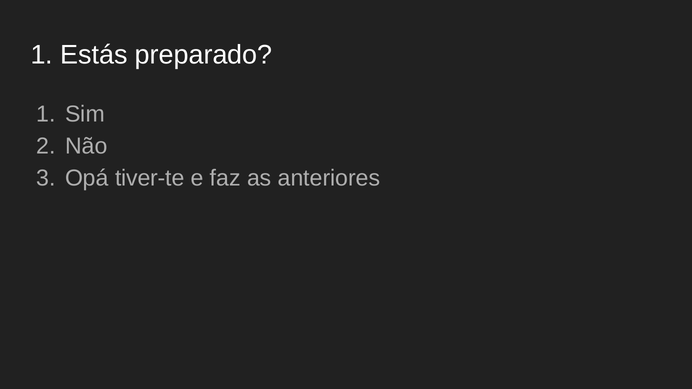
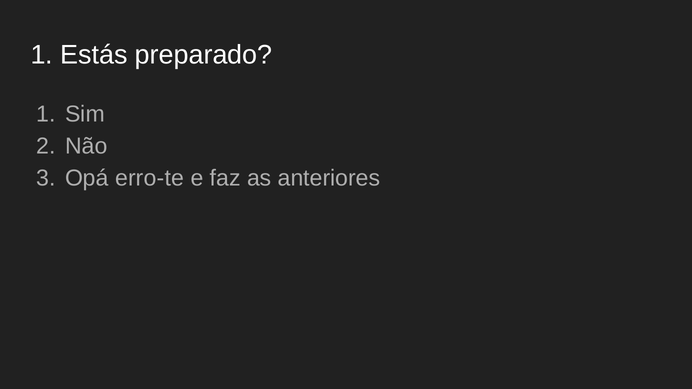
tiver-te: tiver-te -> erro-te
